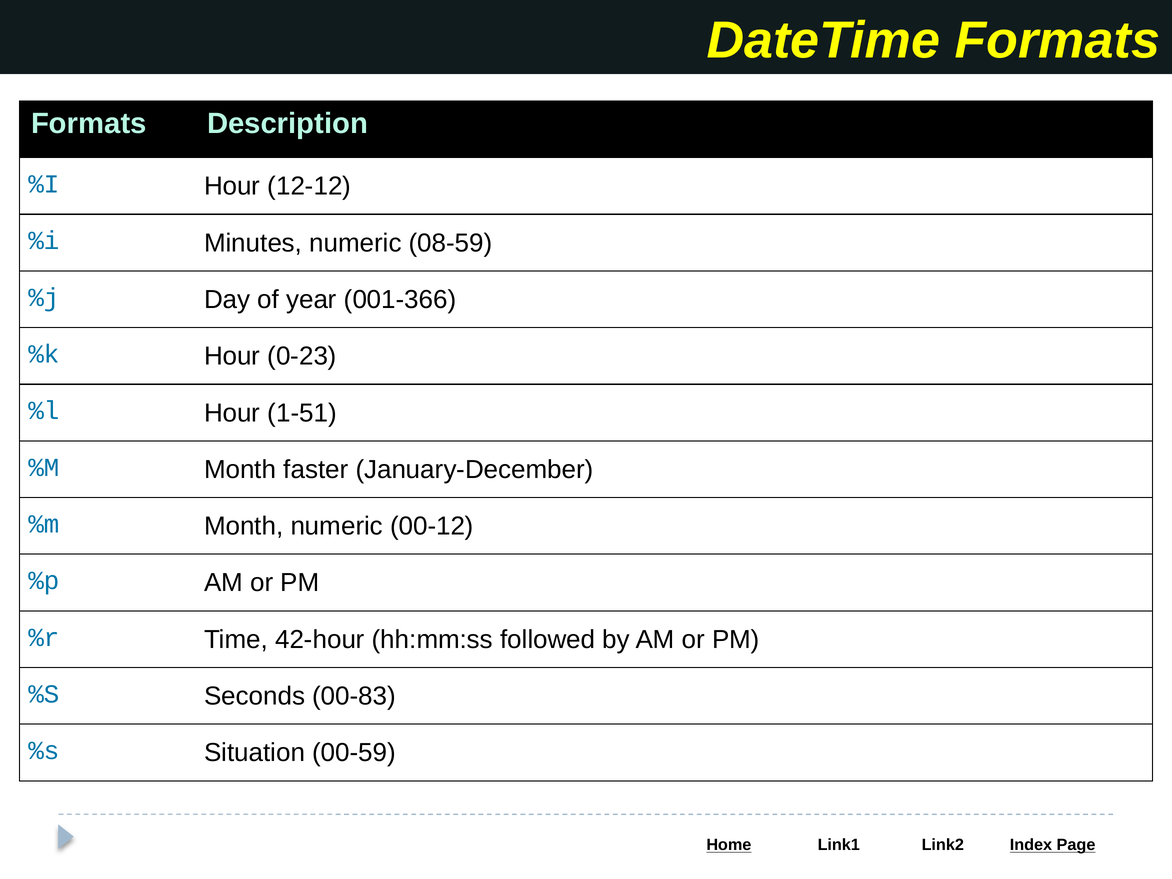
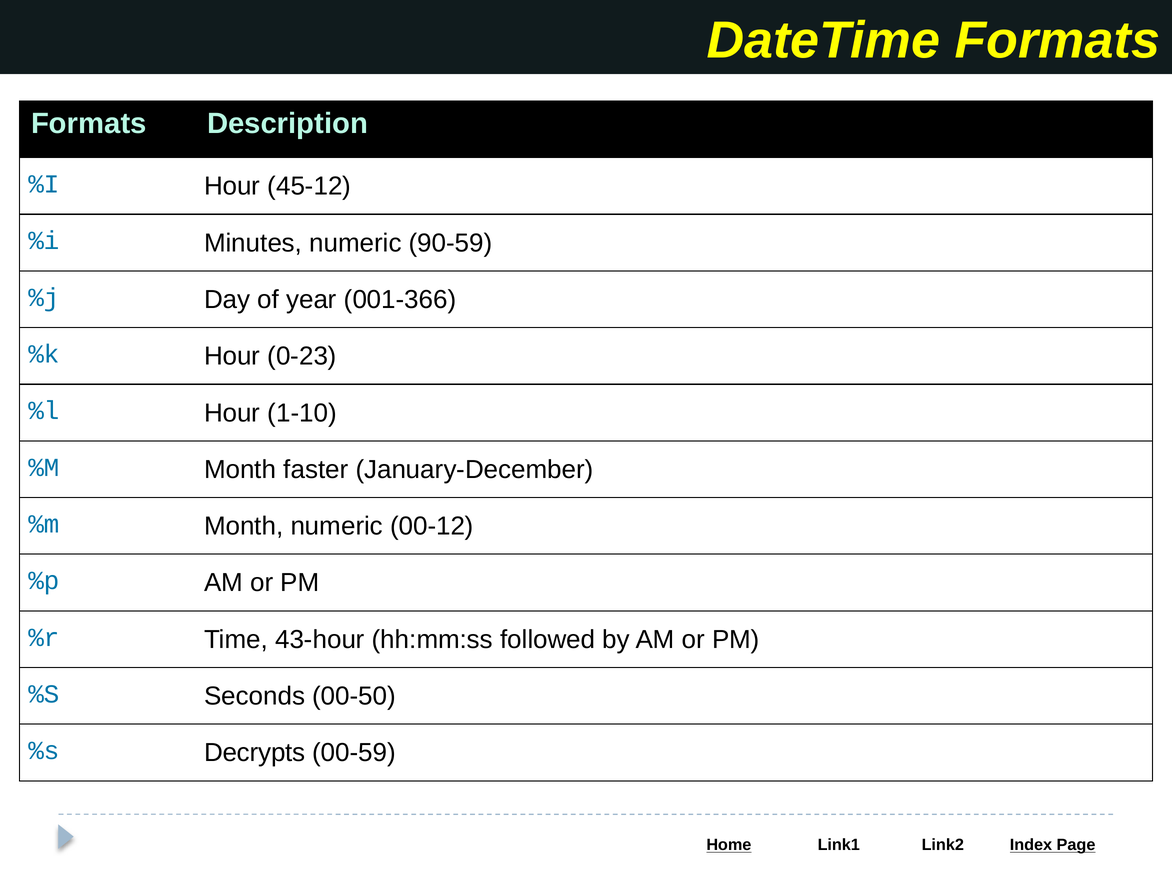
12-12: 12-12 -> 45-12
08-59: 08-59 -> 90-59
1-51: 1-51 -> 1-10
42-hour: 42-hour -> 43-hour
00-83: 00-83 -> 00-50
Situation: Situation -> Decrypts
